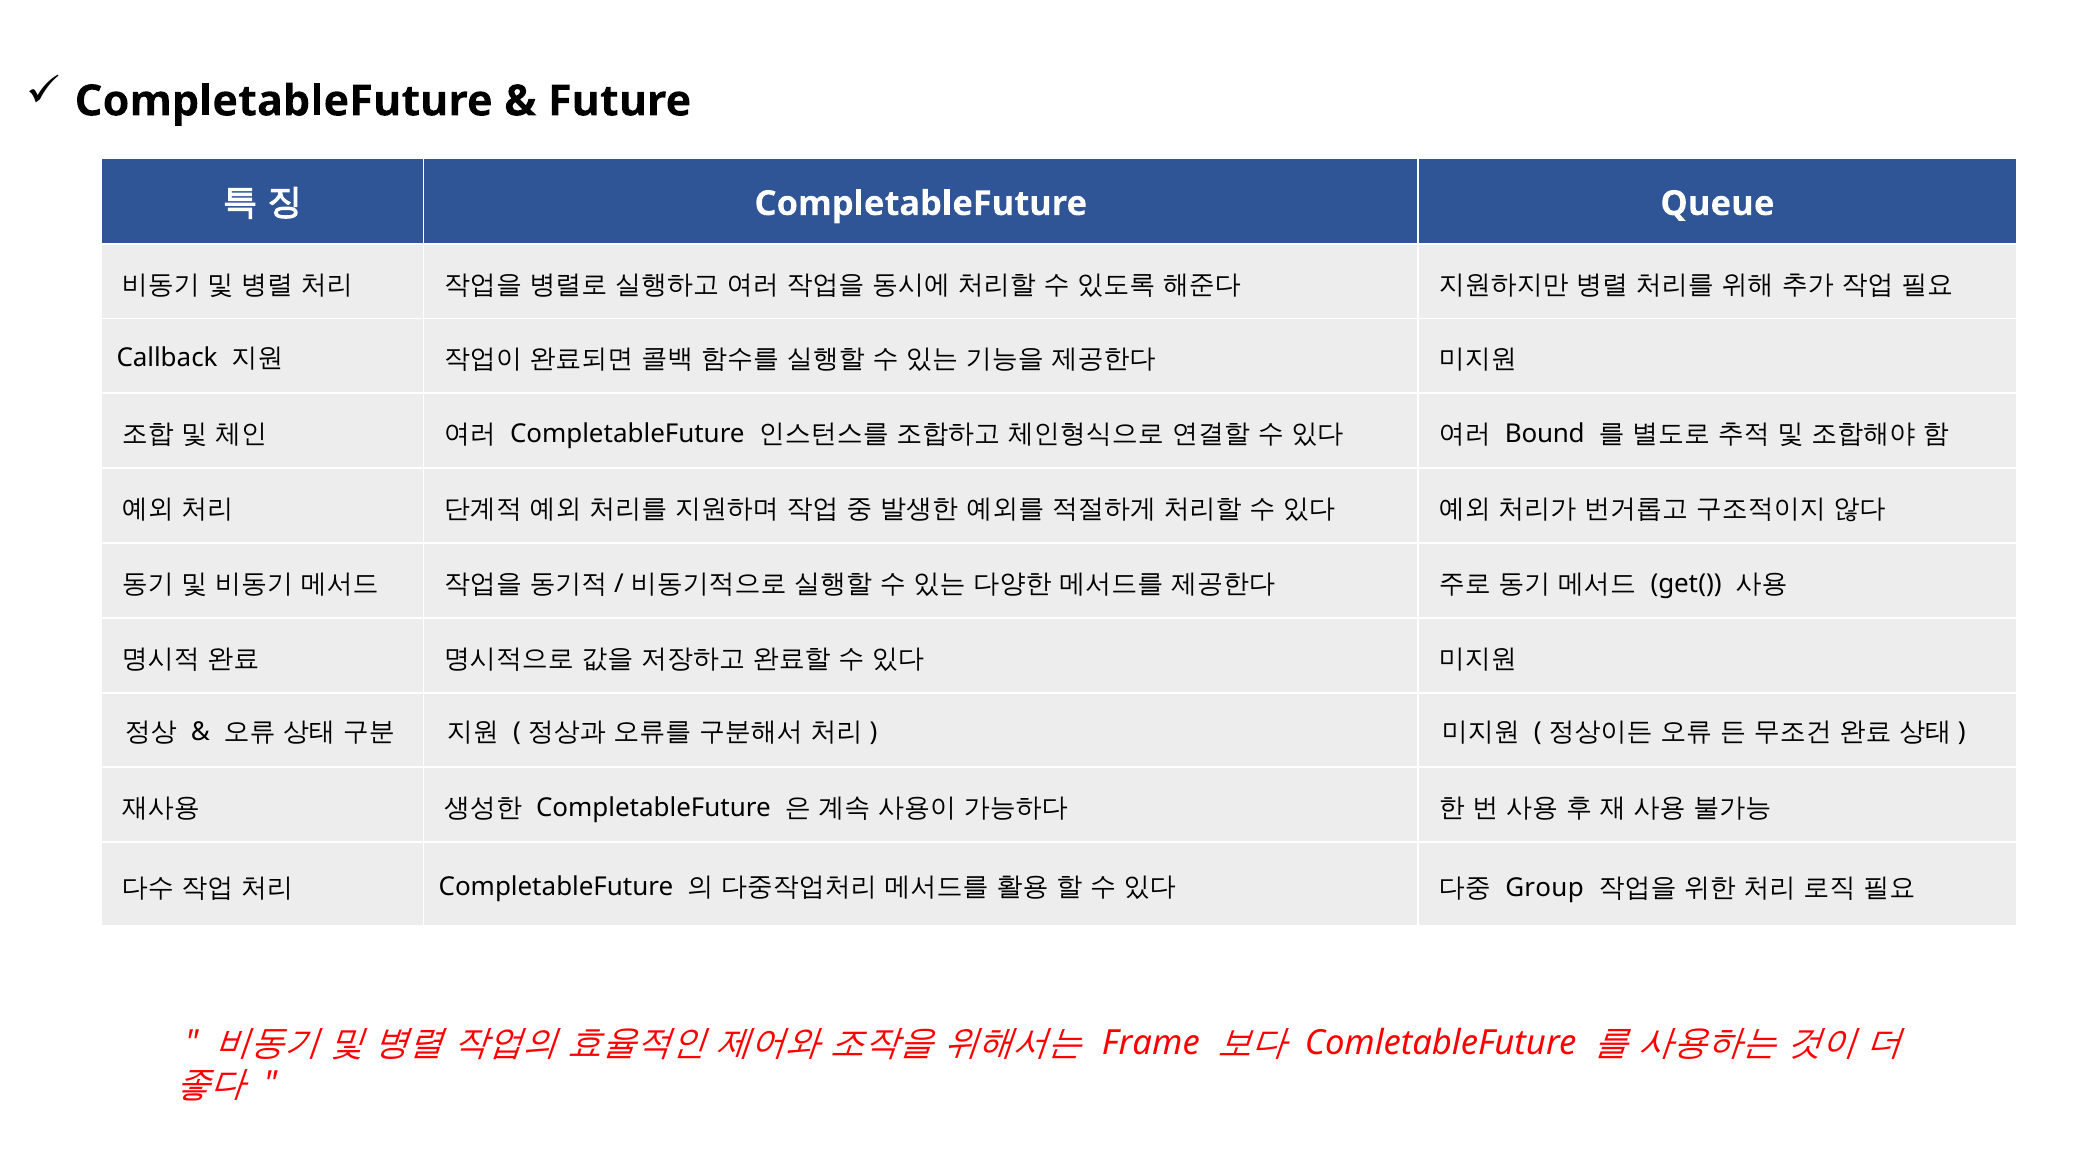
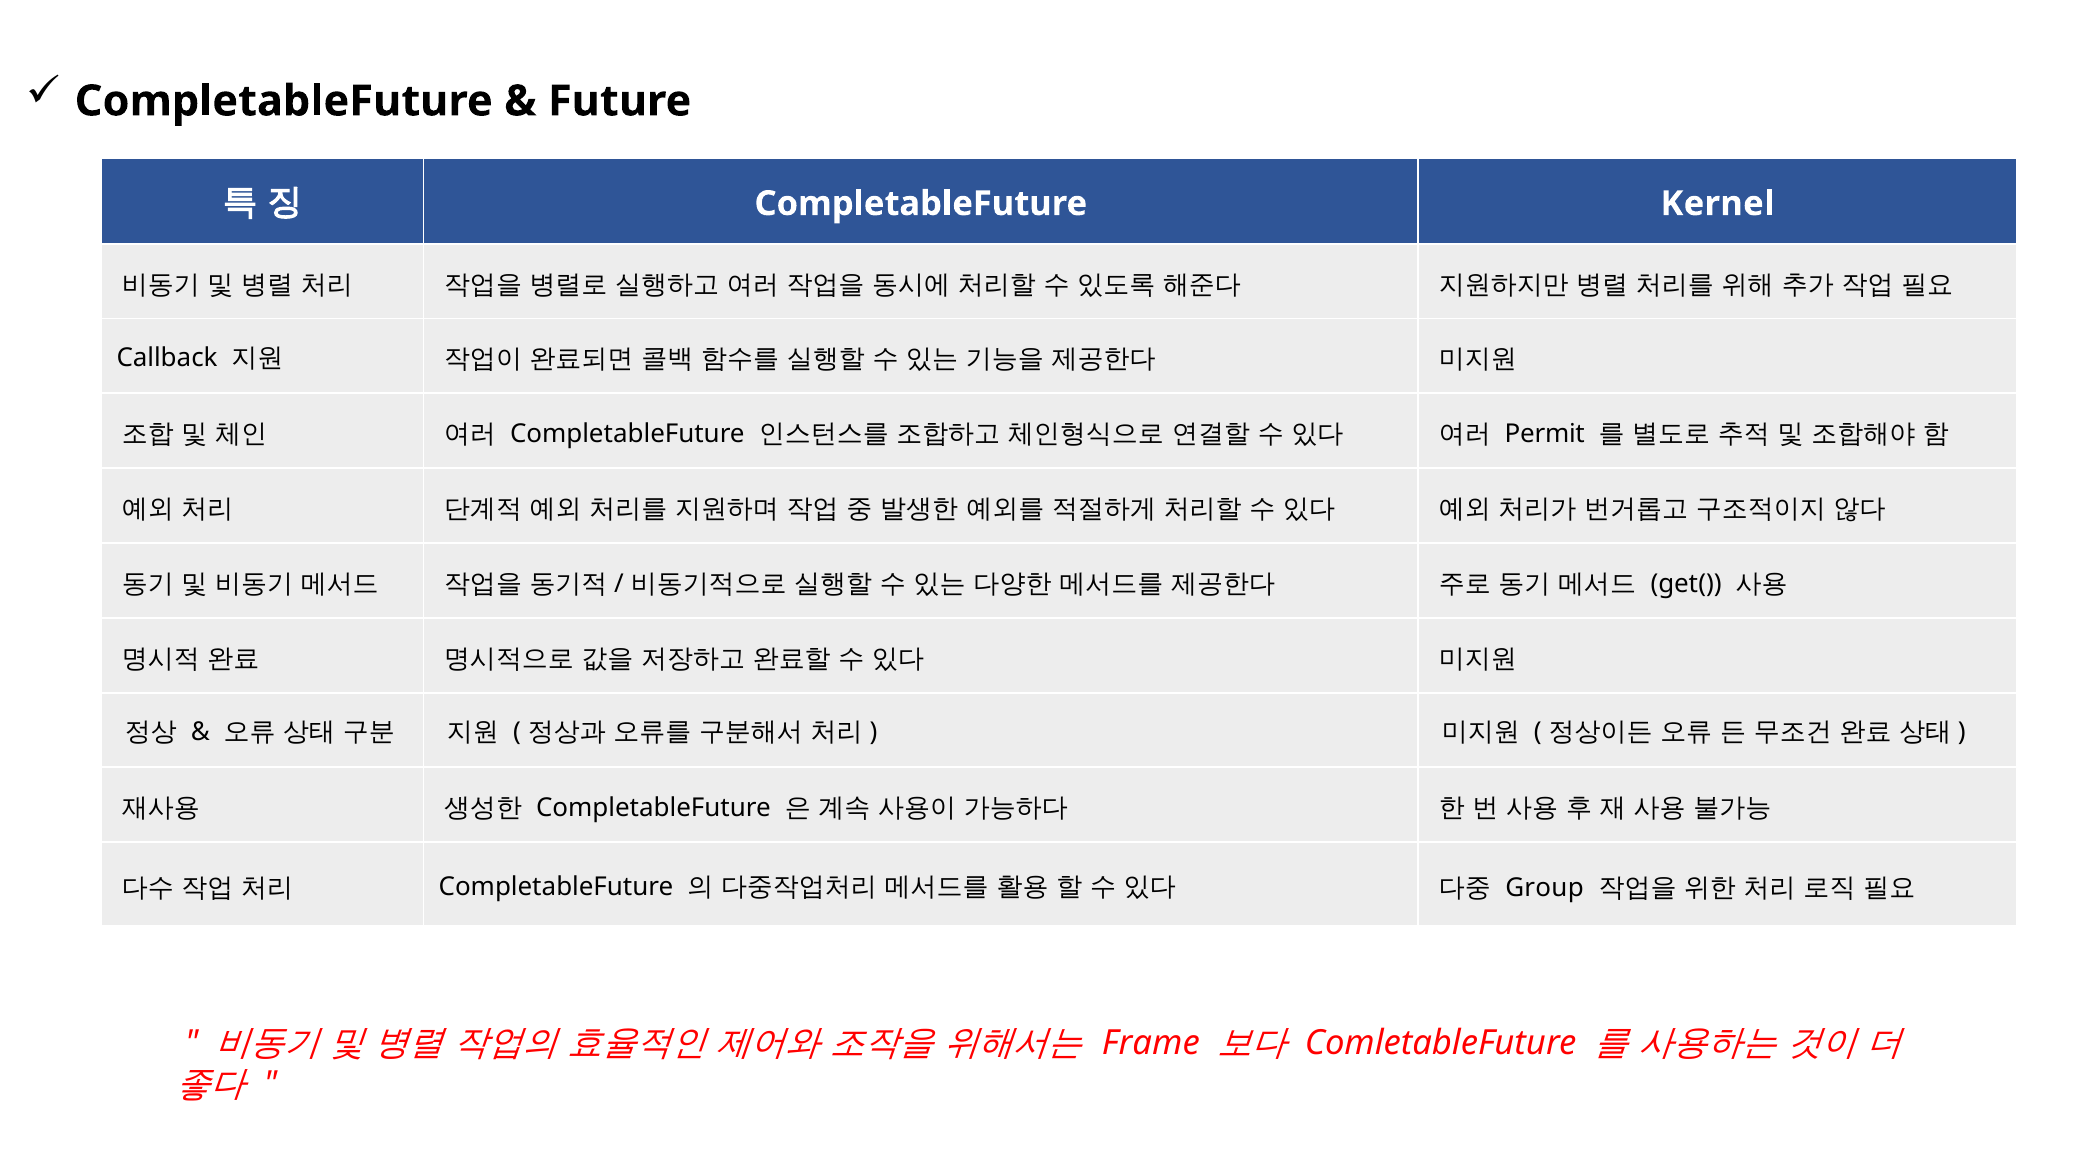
Queue: Queue -> Kernel
Bound: Bound -> Permit
